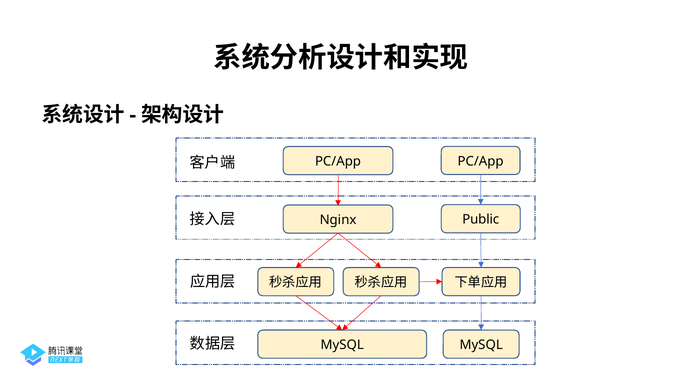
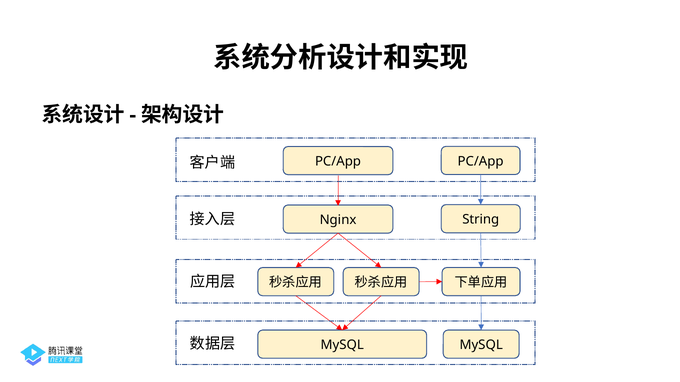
Public: Public -> String
